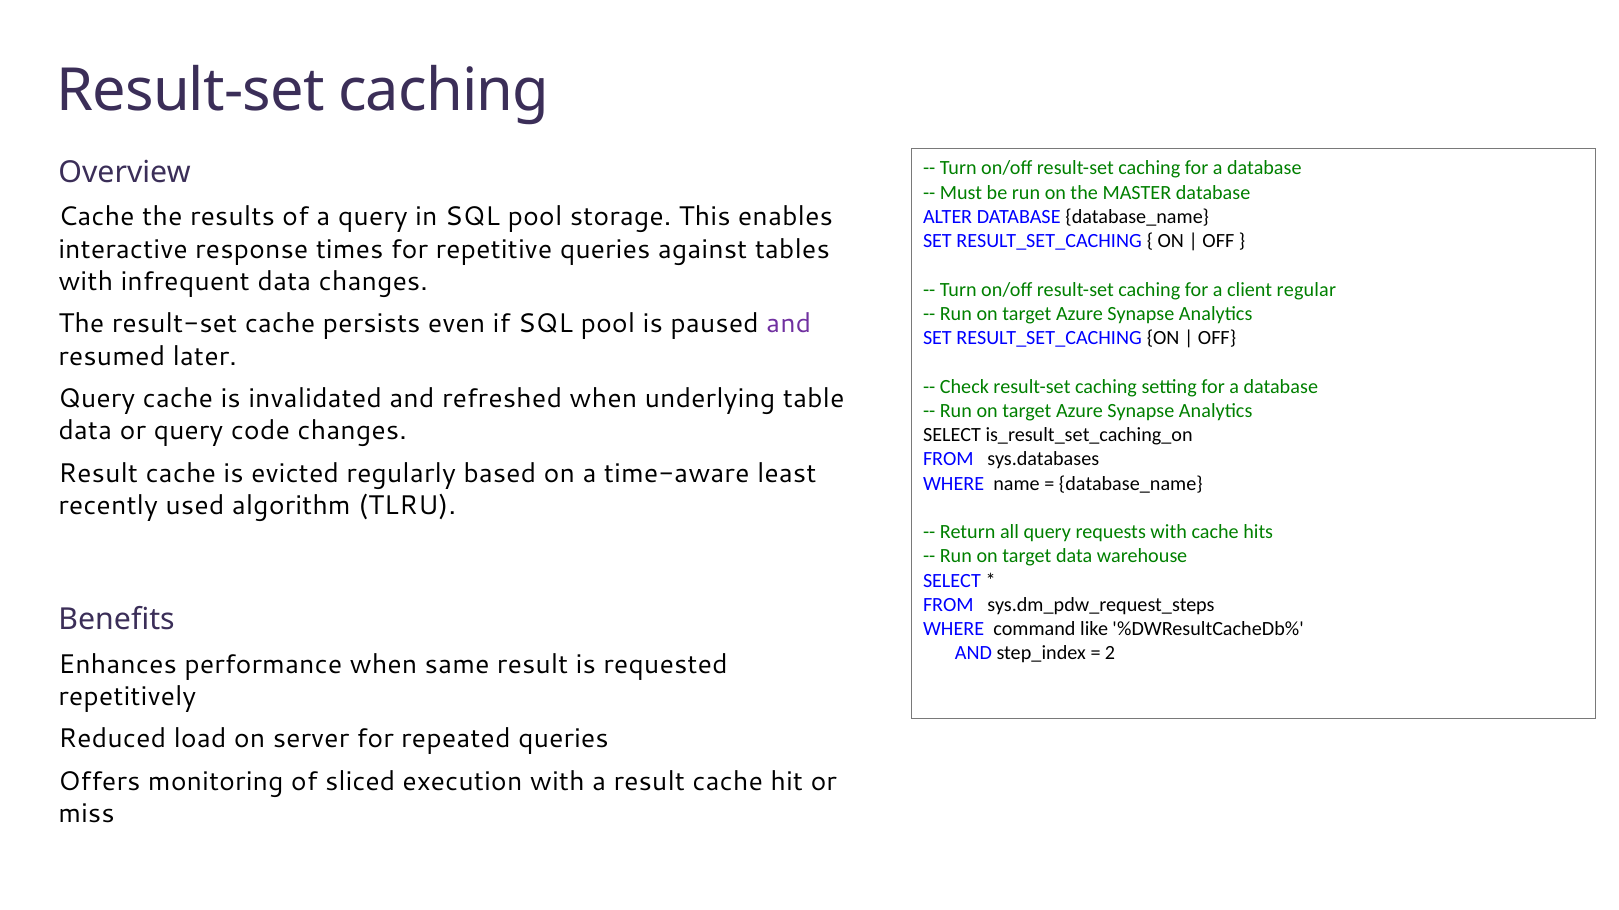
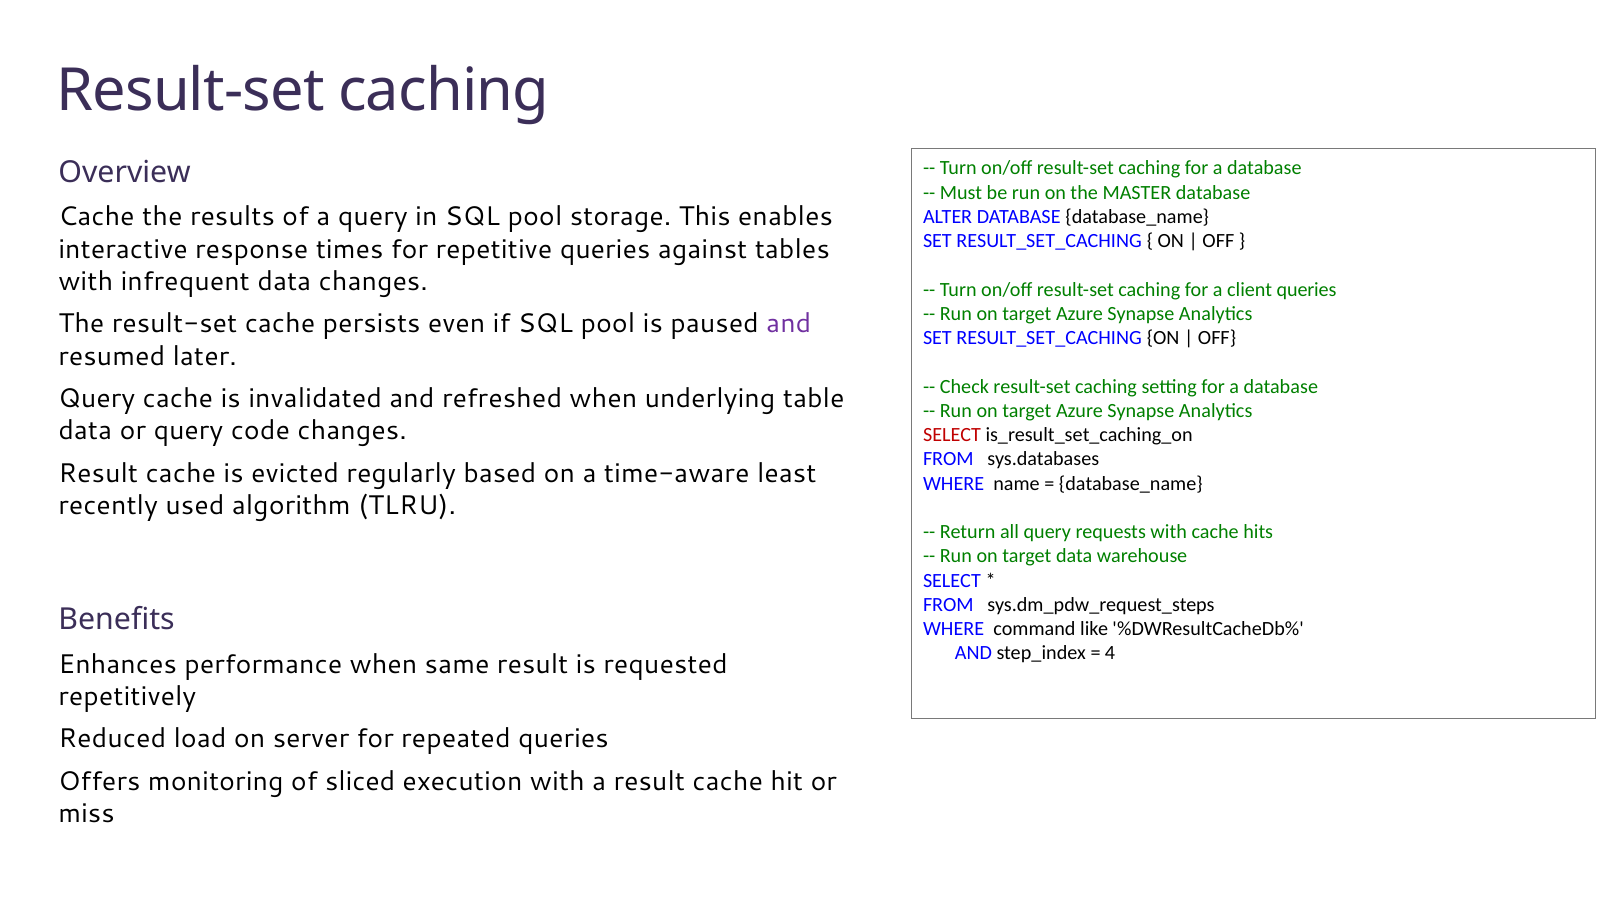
client regular: regular -> queries
SELECT at (952, 435) colour: black -> red
2: 2 -> 4
